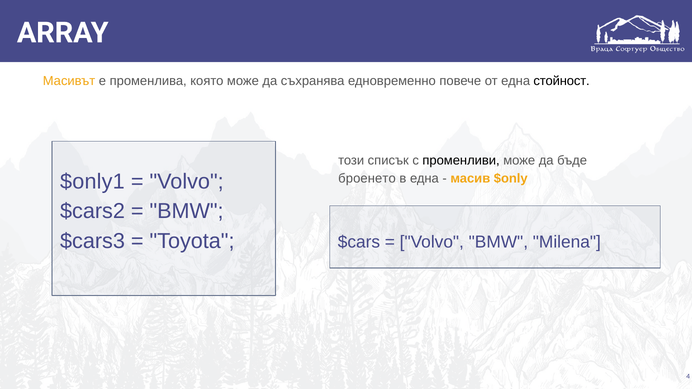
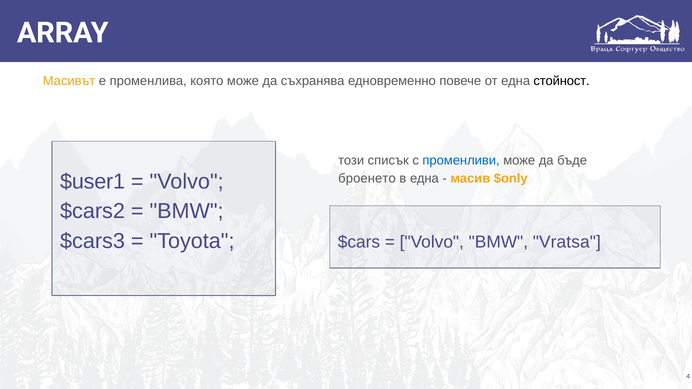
променливи colour: black -> blue
$only1: $only1 -> $user1
Milena: Milena -> Vratsa
